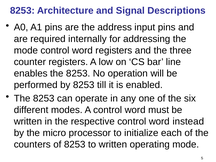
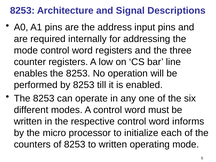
instead: instead -> informs
